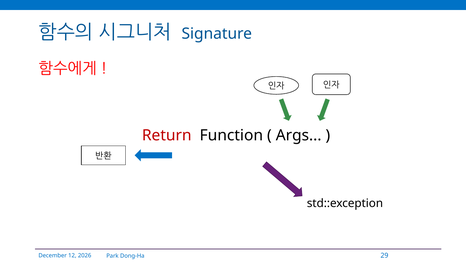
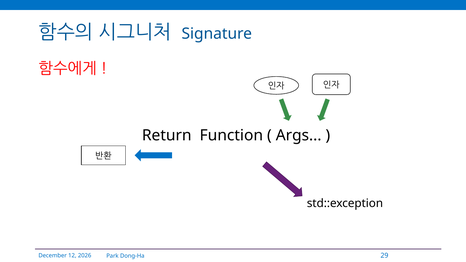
Return colour: red -> black
